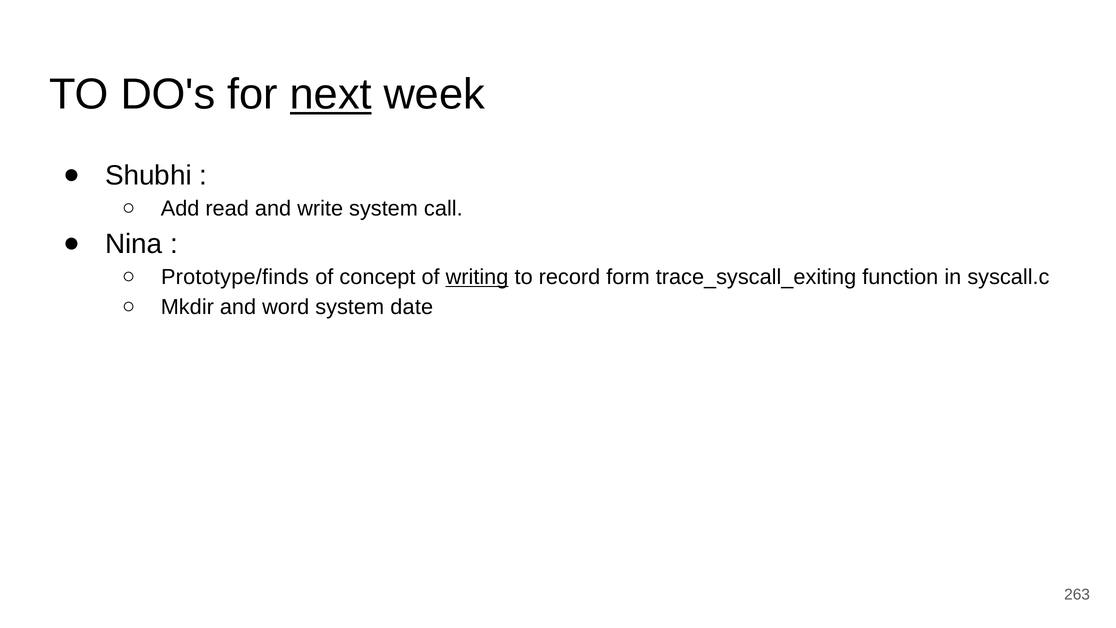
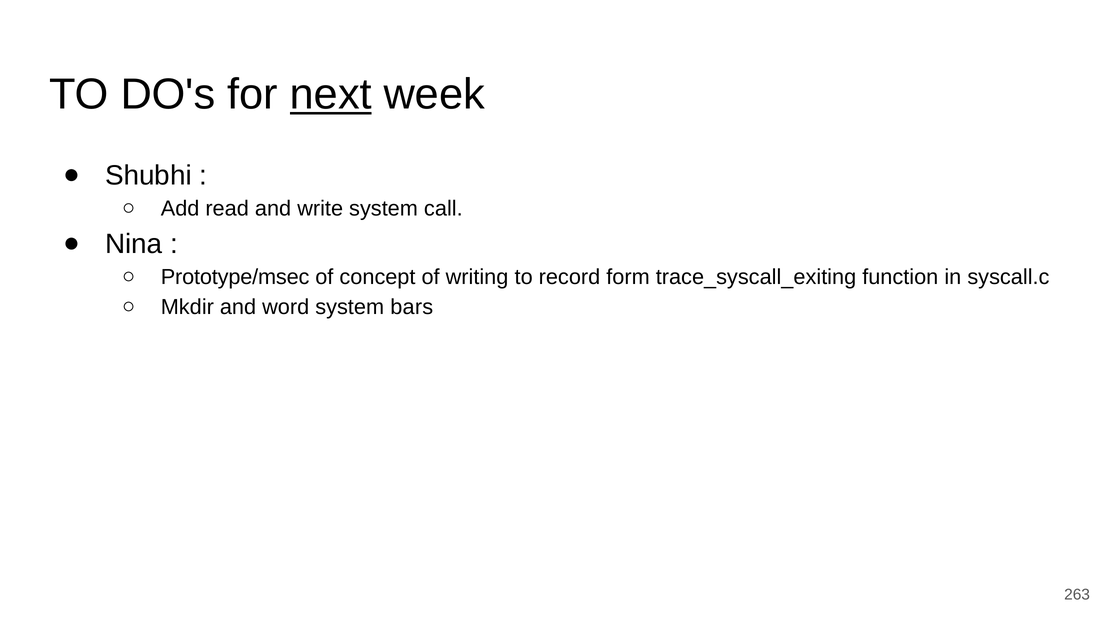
Prototype/finds: Prototype/finds -> Prototype/msec
writing underline: present -> none
date: date -> bars
